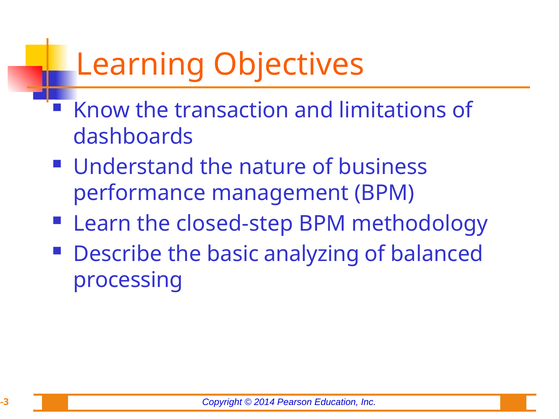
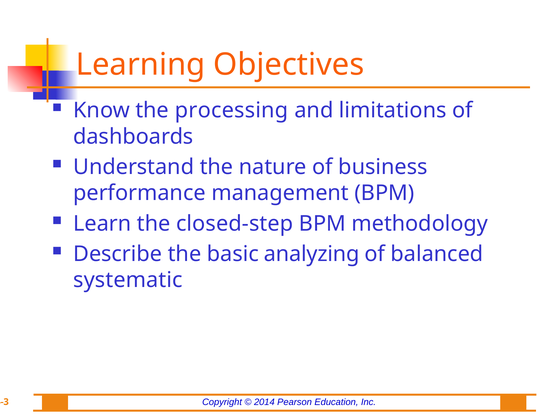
transaction: transaction -> processing
processing: processing -> systematic
